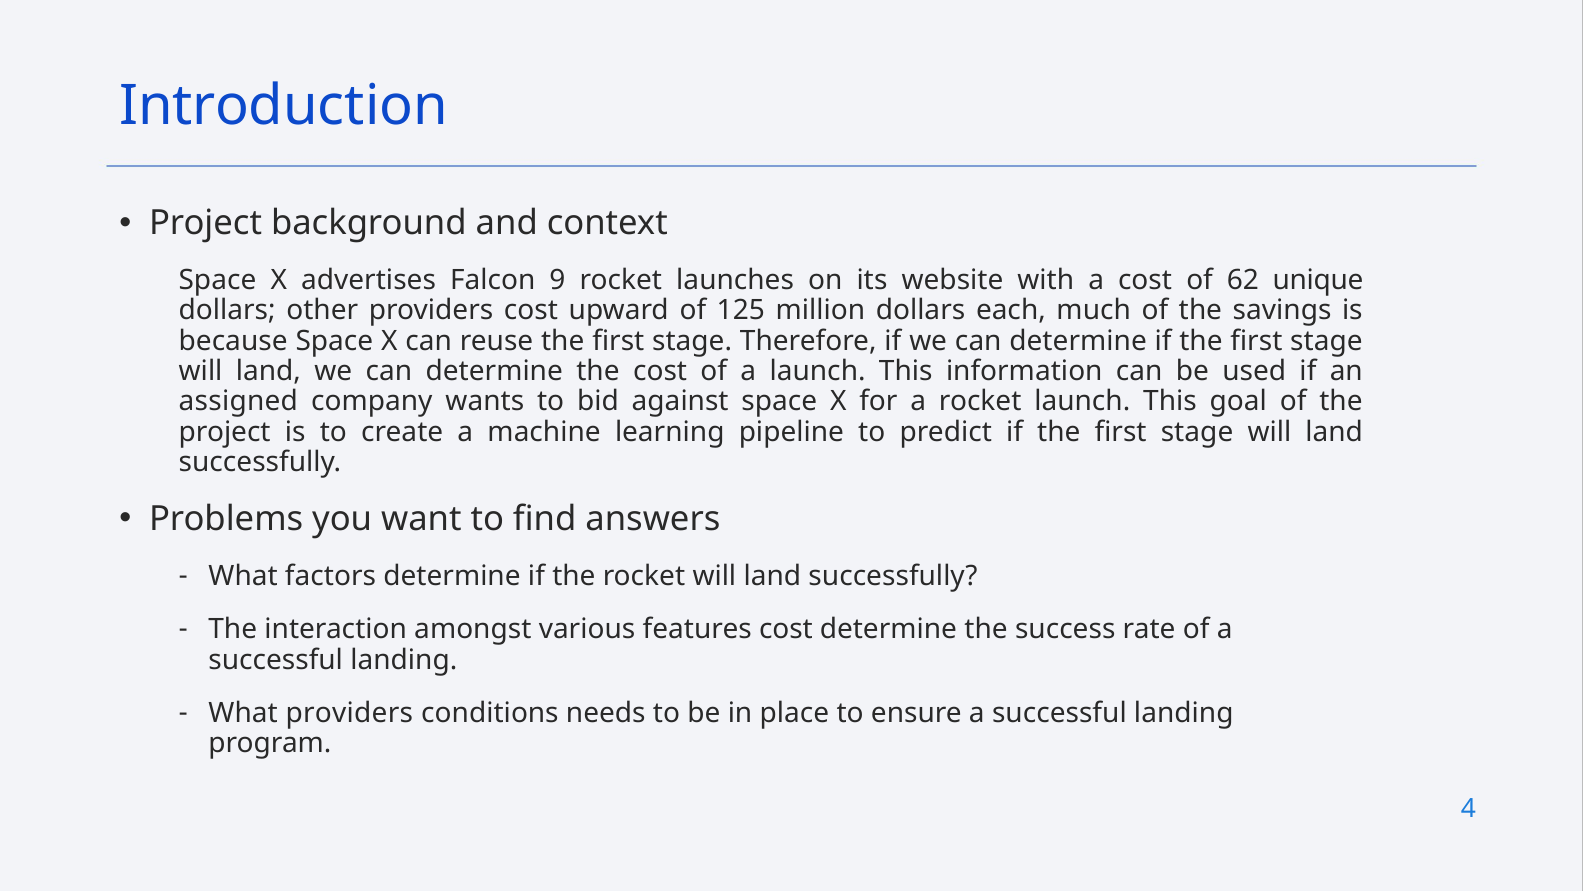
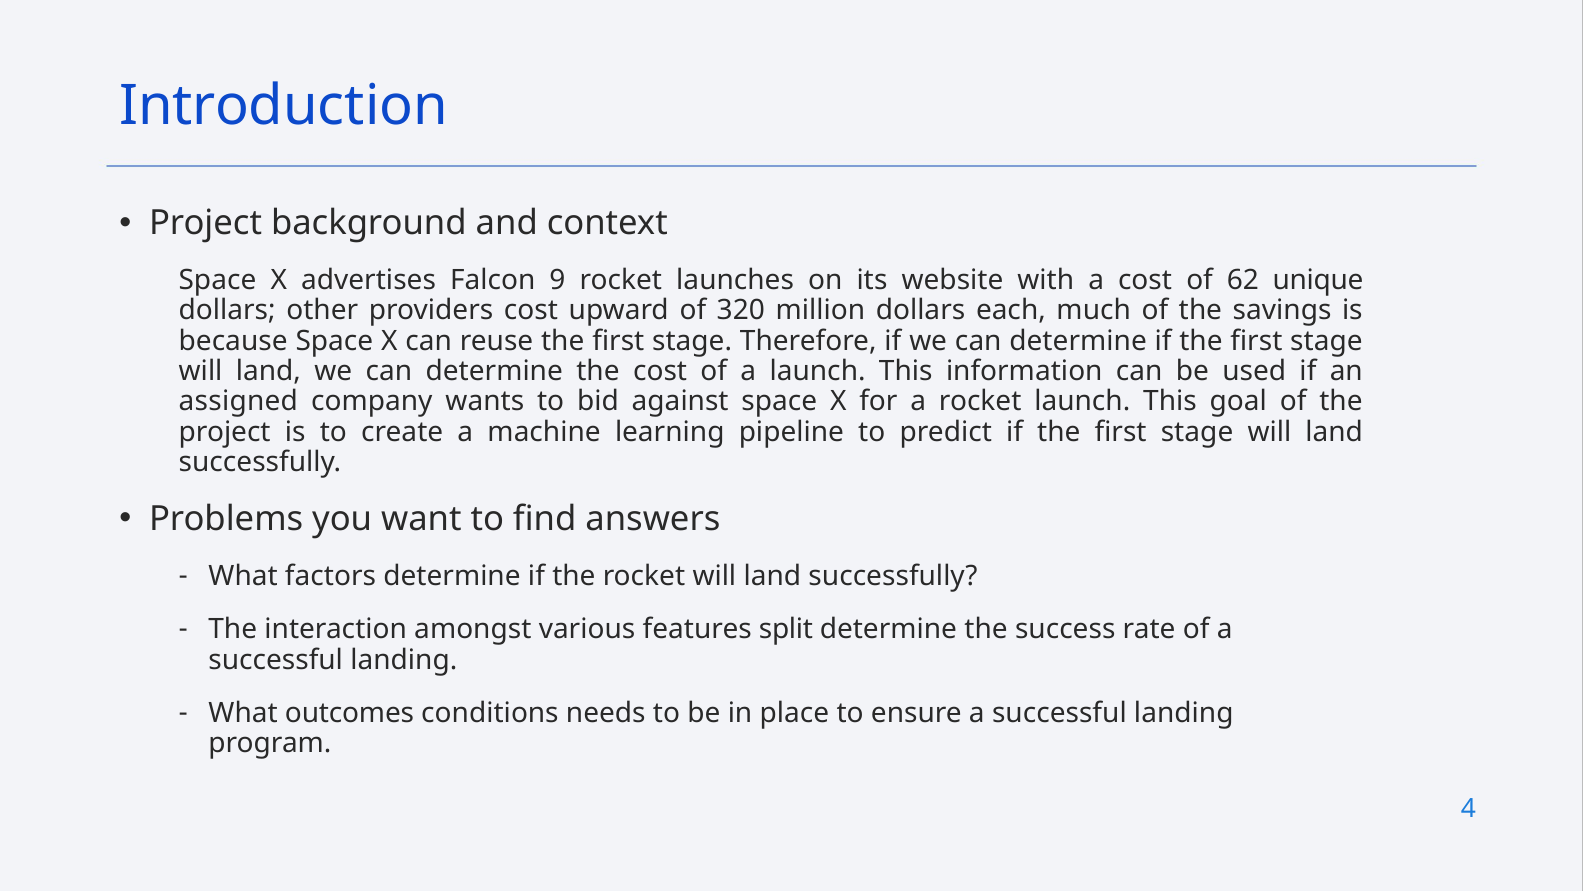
125: 125 -> 320
features cost: cost -> split
What providers: providers -> outcomes
